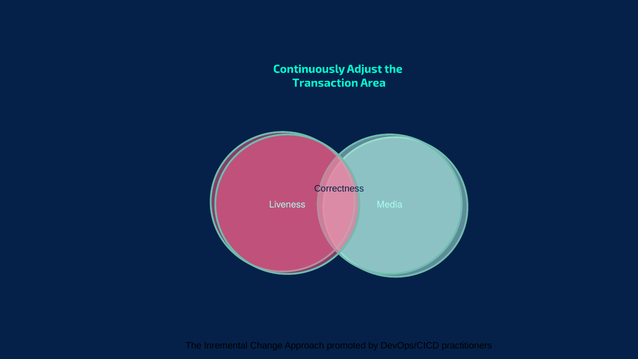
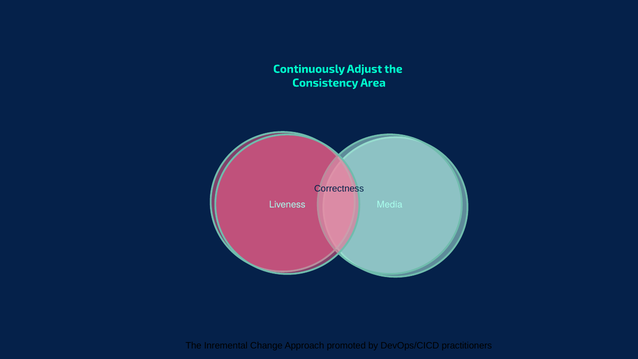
Transaction: Transaction -> Consistency
